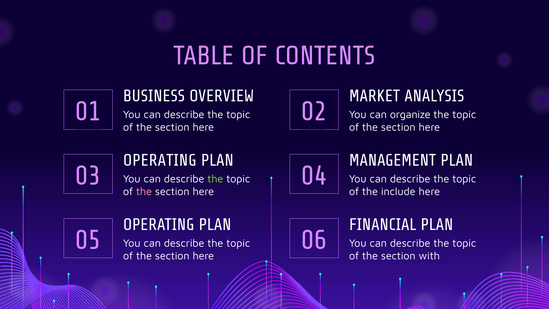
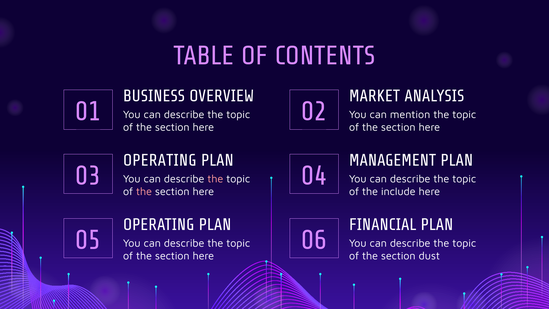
organize: organize -> mention
the at (215, 179) colour: light green -> pink
with: with -> dust
